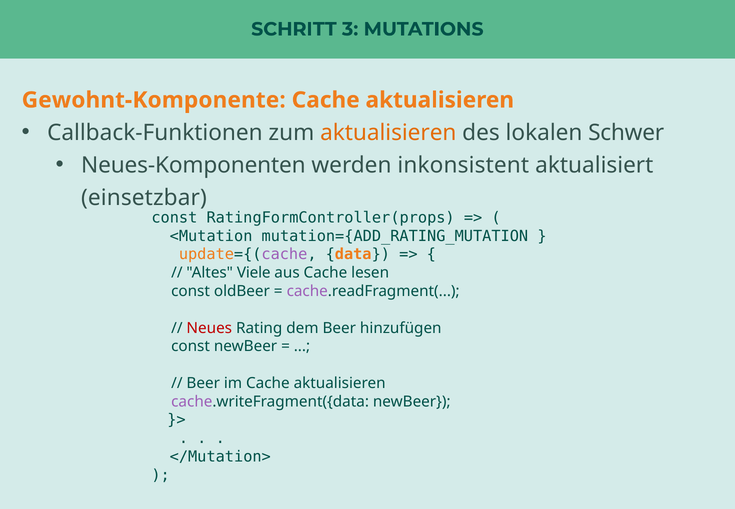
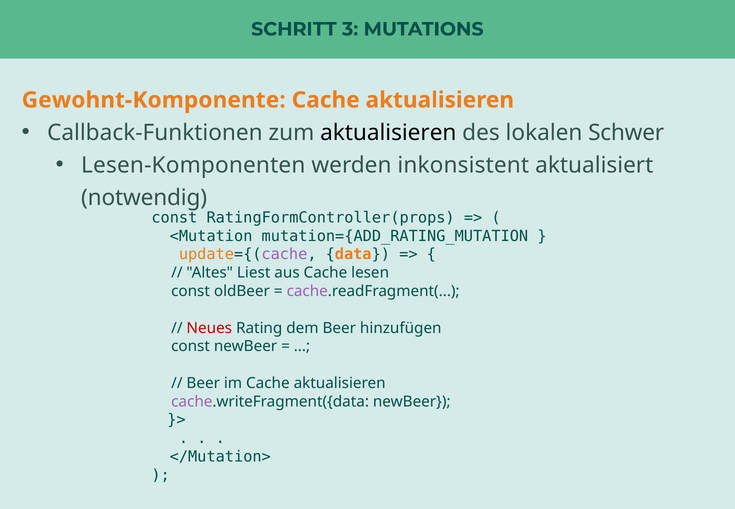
aktualisieren at (388, 133) colour: orange -> black
Neues-Komponenten: Neues-Komponenten -> Lesen-Komponenten
einsetzbar: einsetzbar -> notwendig
Viele: Viele -> Liest
